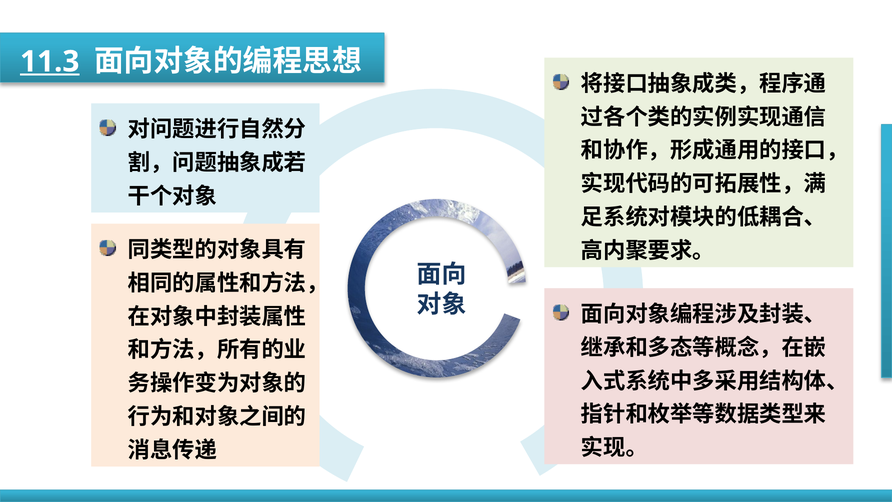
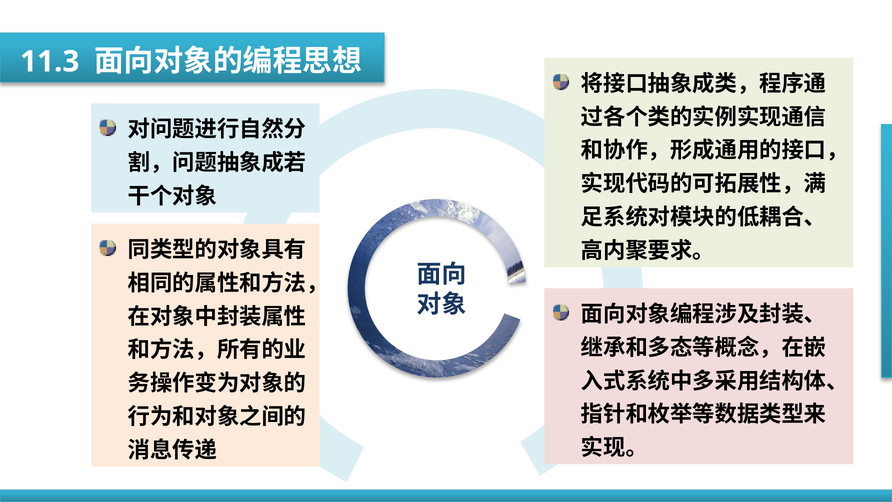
11.3 underline: present -> none
